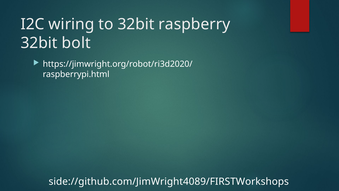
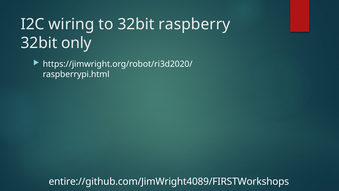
bolt: bolt -> only
side://github.com/JimWright4089/FIRSTWorkshops: side://github.com/JimWright4089/FIRSTWorkshops -> entire://github.com/JimWright4089/FIRSTWorkshops
